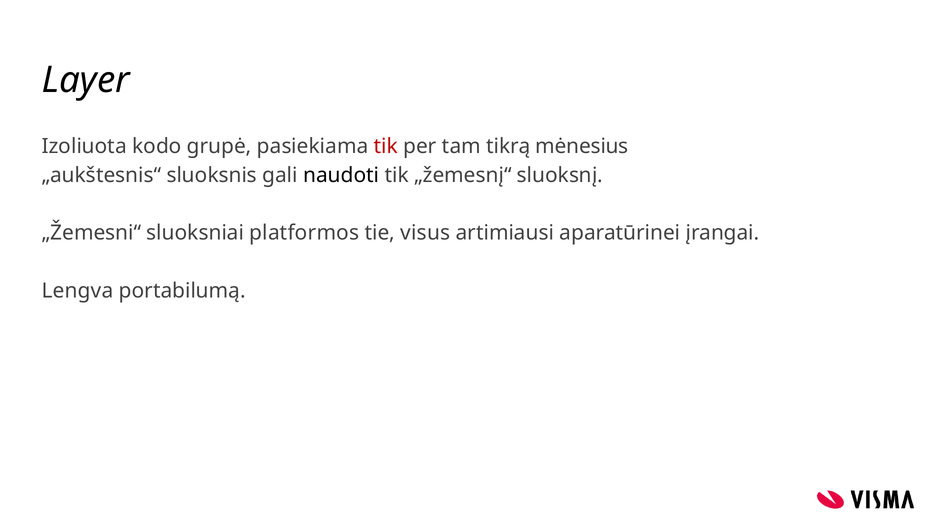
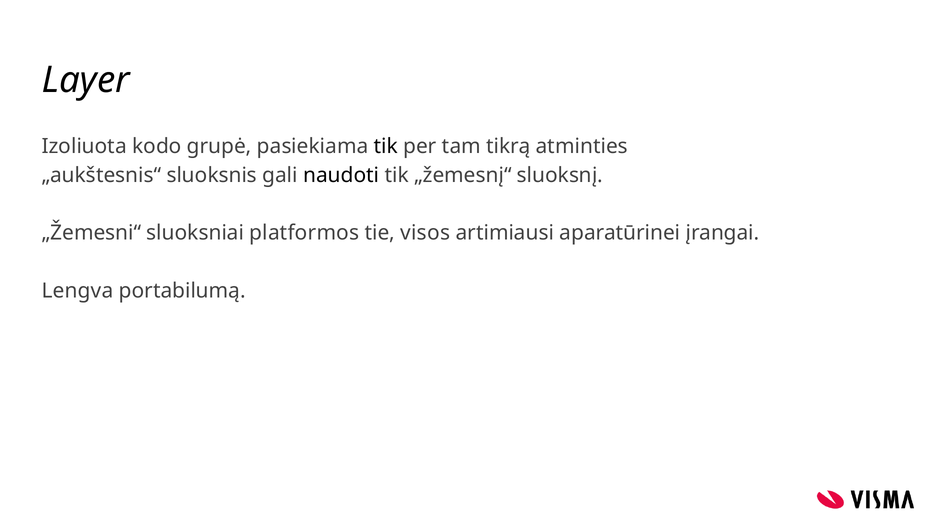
tik at (386, 146) colour: red -> black
mėnesius: mėnesius -> atminties
visus: visus -> visos
